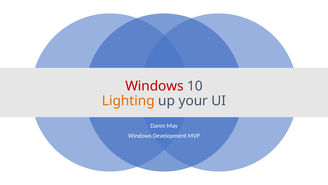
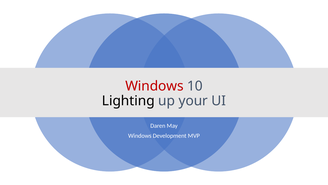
Lighting colour: orange -> black
